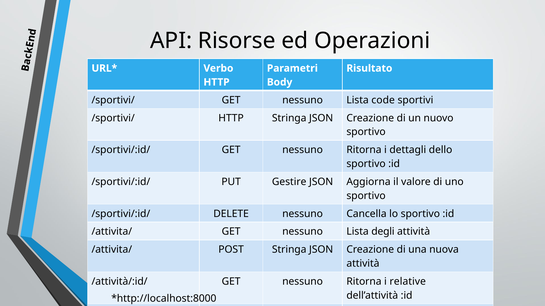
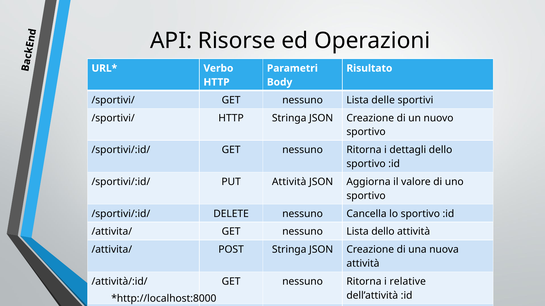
code: code -> delle
PUT Gestire: Gestire -> Attività
degli at (383, 232): degli -> dello
